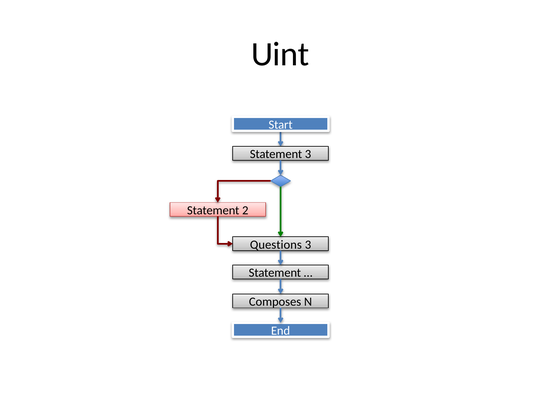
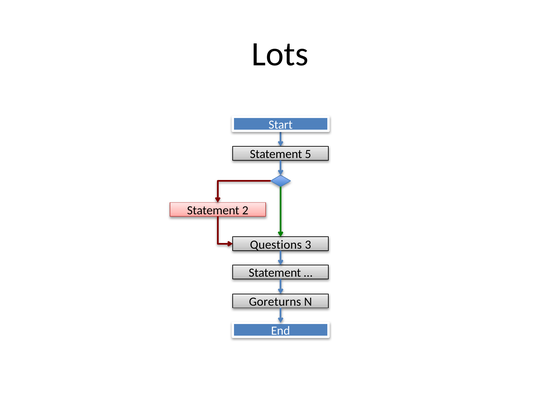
Uint: Uint -> Lots
Statement 3: 3 -> 5
Composes: Composes -> Goreturns
